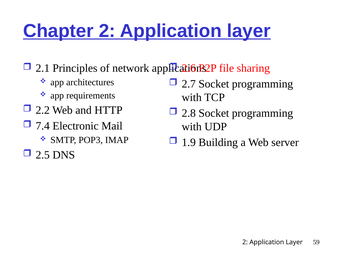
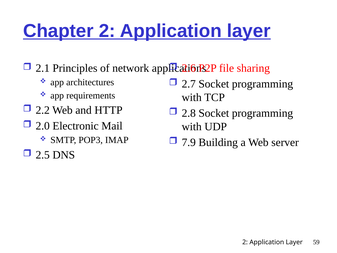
7.4: 7.4 -> 2.0
1.9: 1.9 -> 7.9
